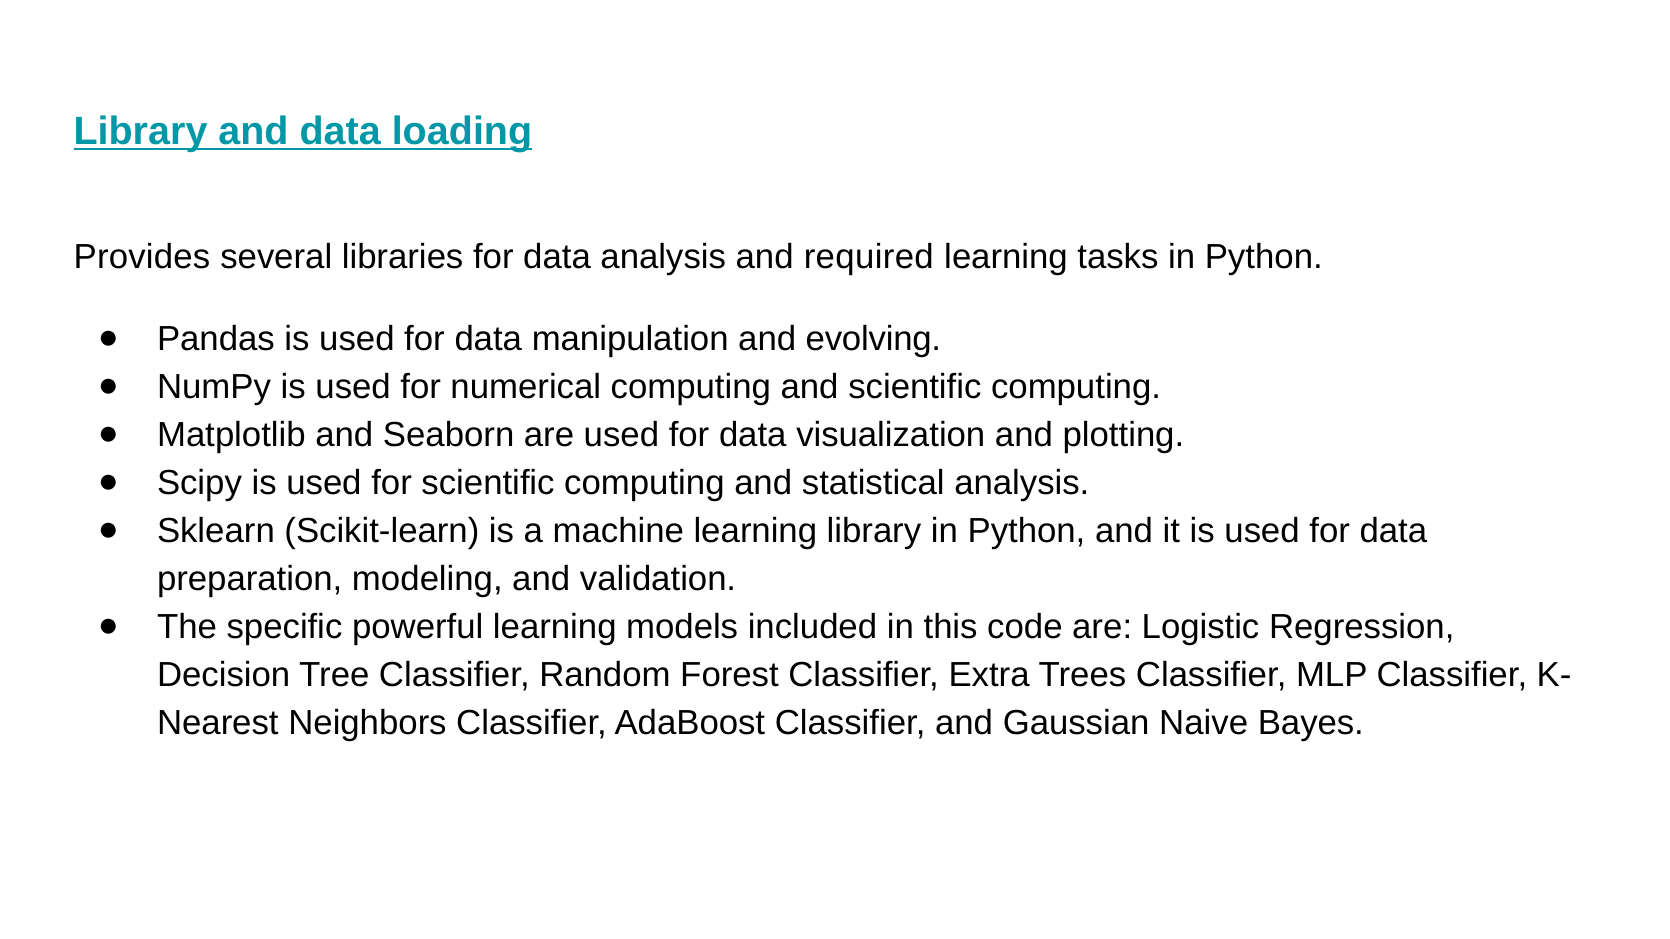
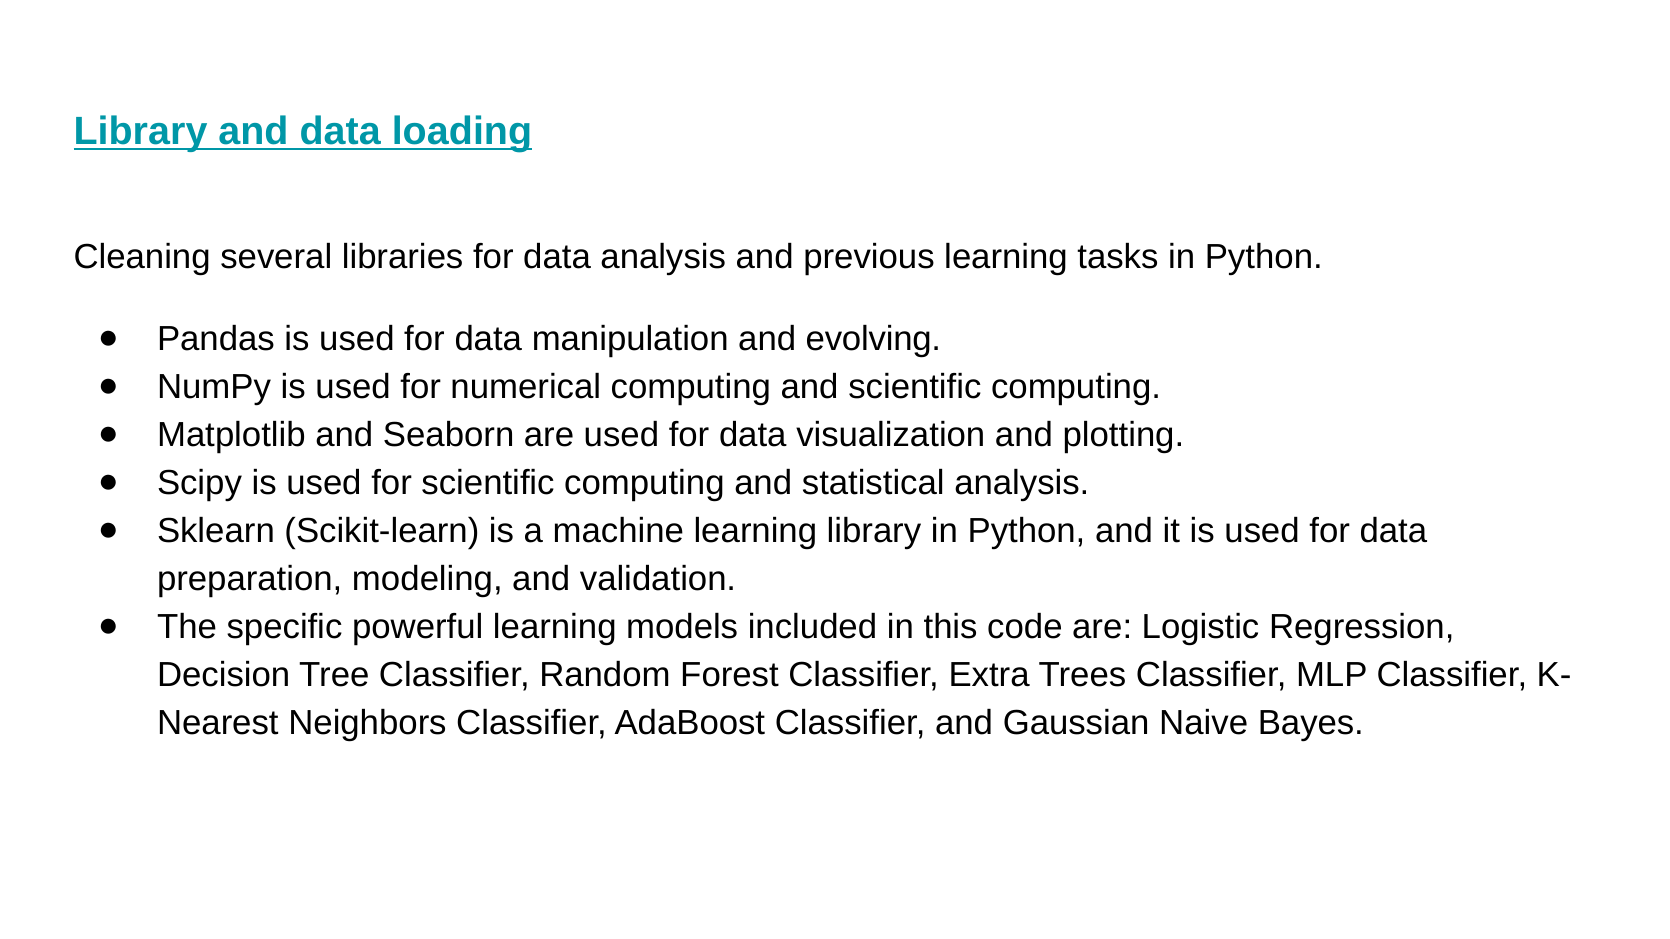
Provides: Provides -> Cleaning
required: required -> previous
